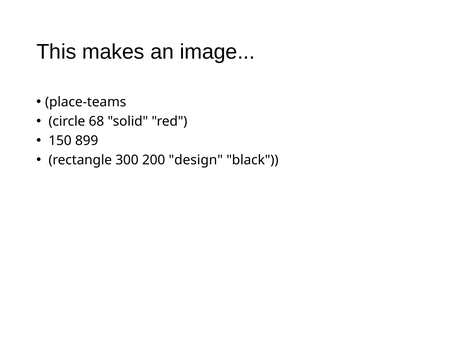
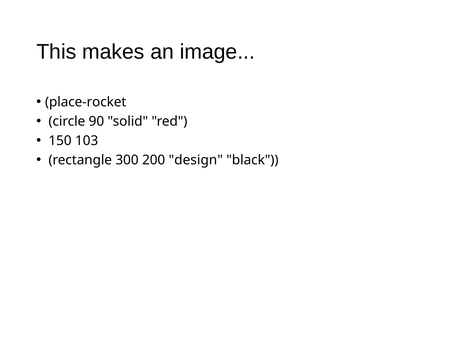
place-teams: place-teams -> place-rocket
68: 68 -> 90
899: 899 -> 103
